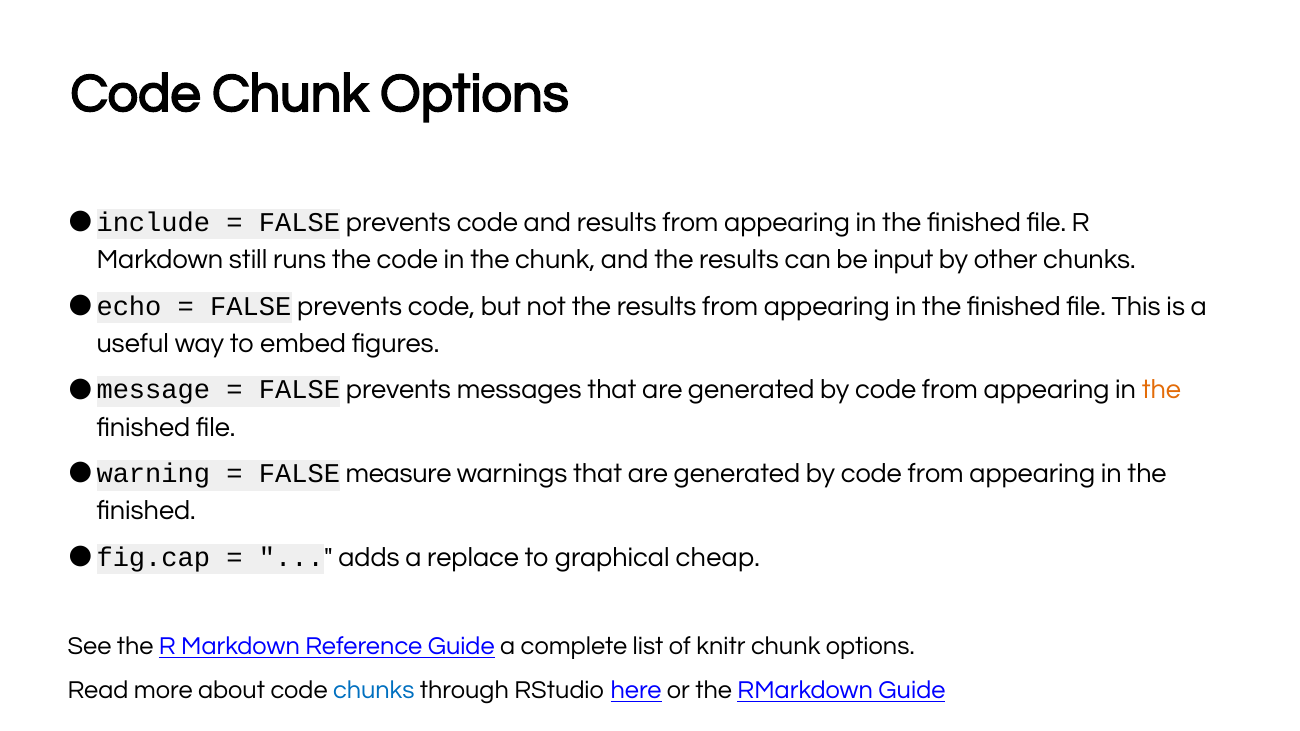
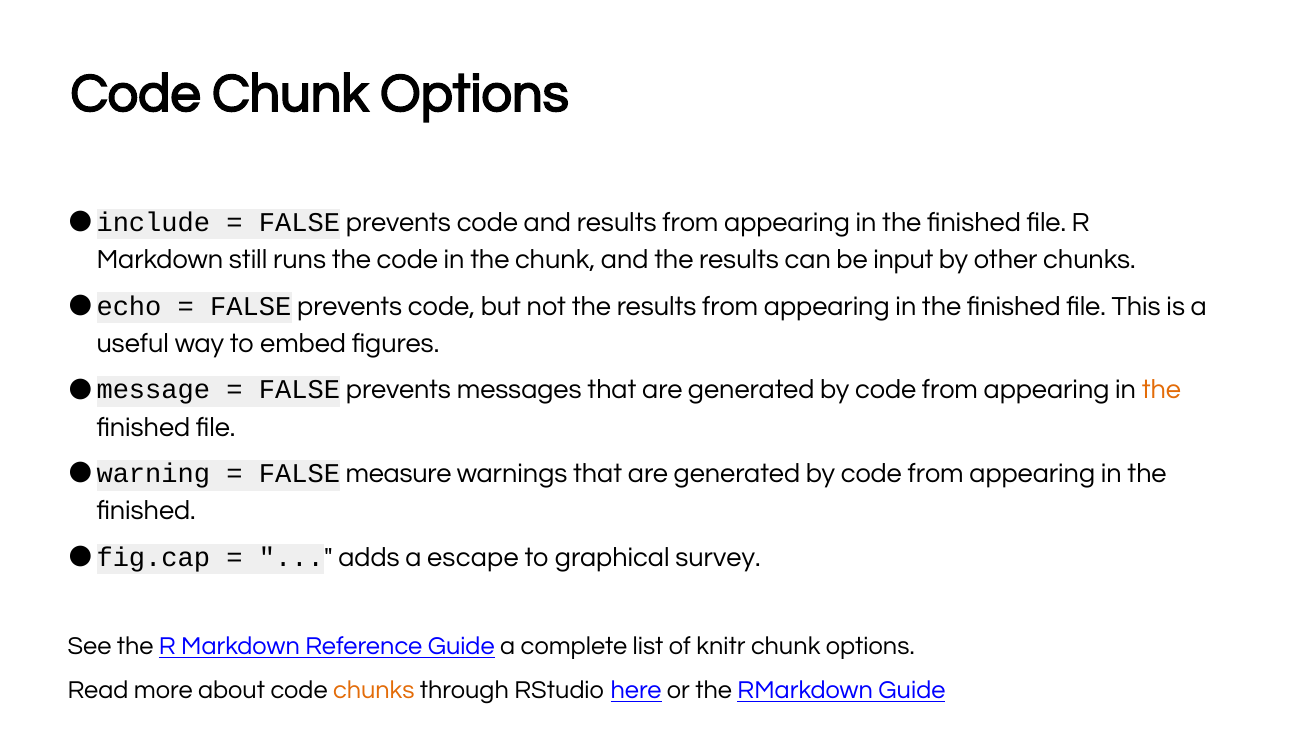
replace: replace -> escape
cheap: cheap -> survey
chunks at (374, 690) colour: blue -> orange
